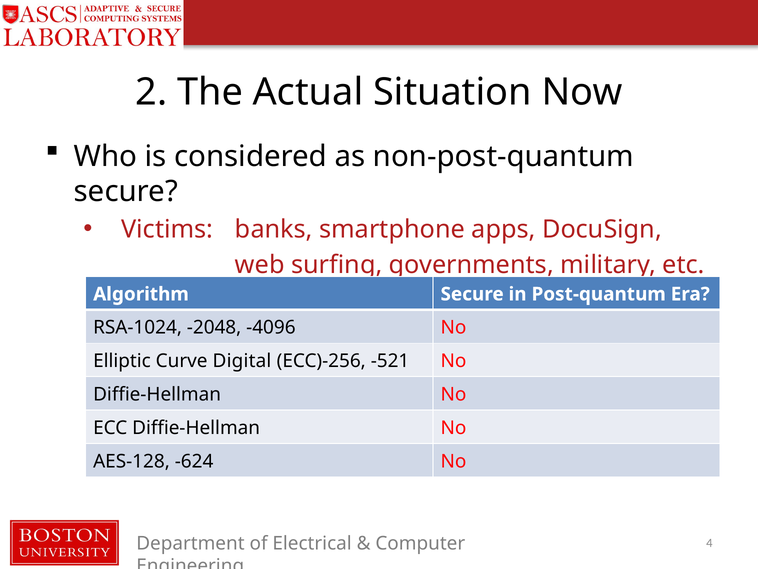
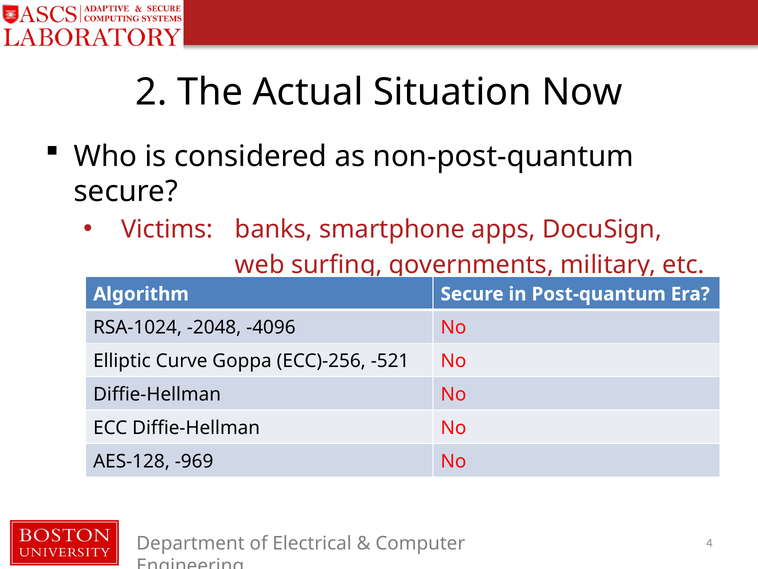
Digital: Digital -> Goppa
-624: -624 -> -969
